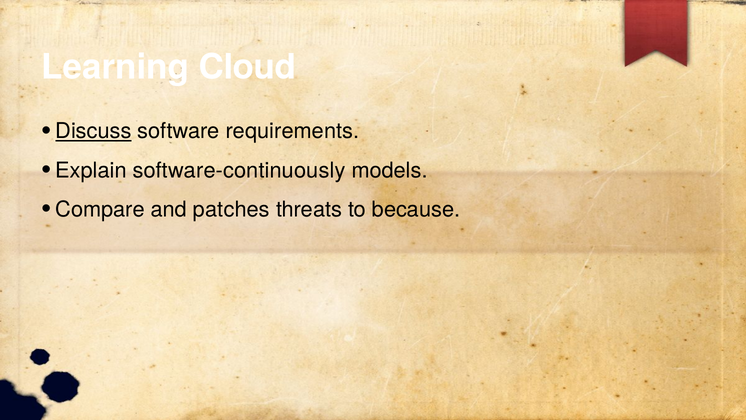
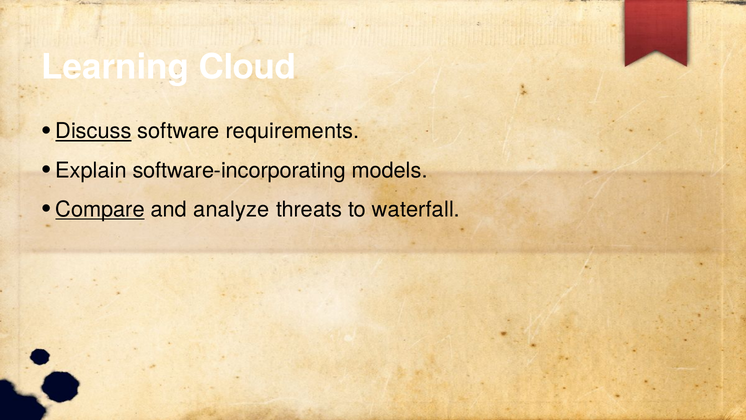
software-continuously: software-continuously -> software-incorporating
Compare underline: none -> present
patches: patches -> analyze
because: because -> waterfall
